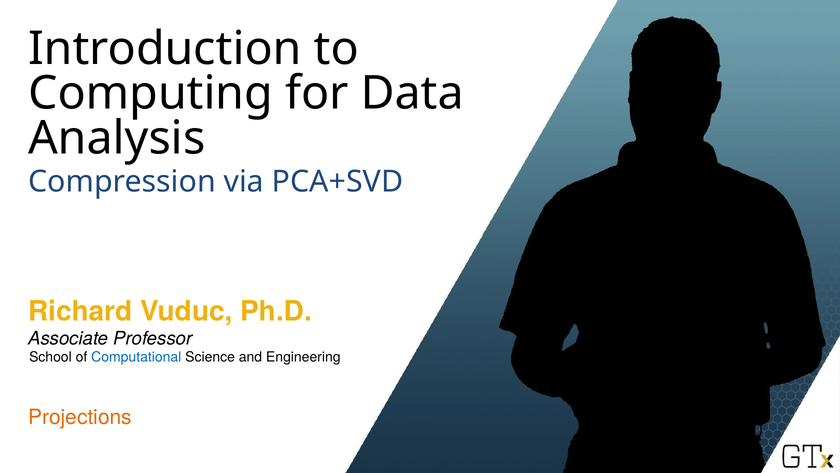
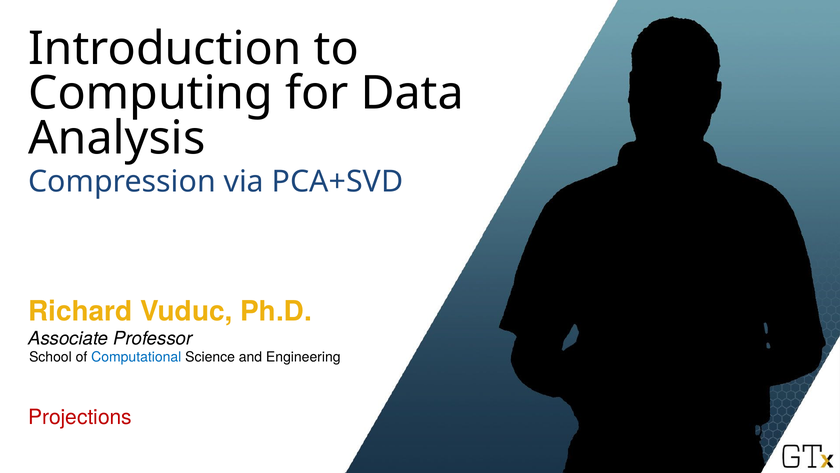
Projections colour: orange -> red
